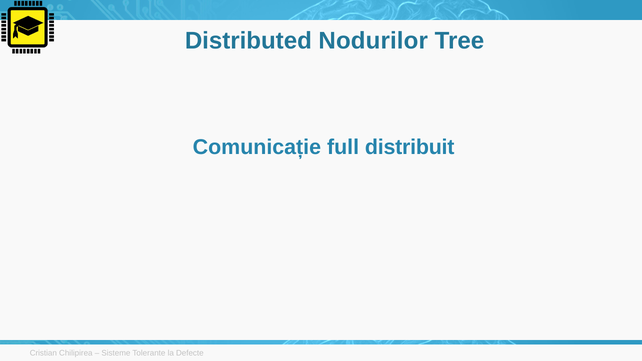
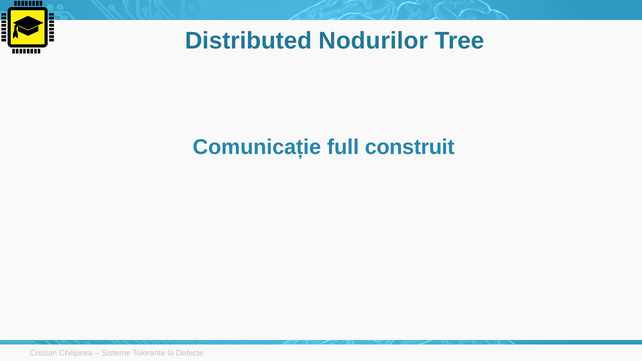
distribuit: distribuit -> construit
